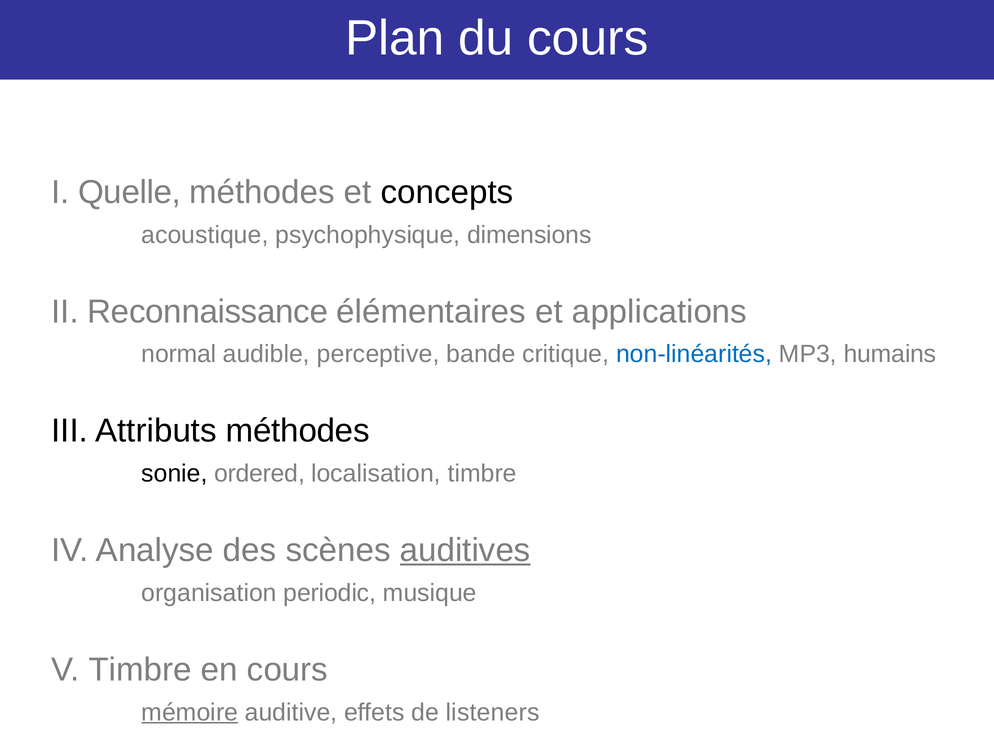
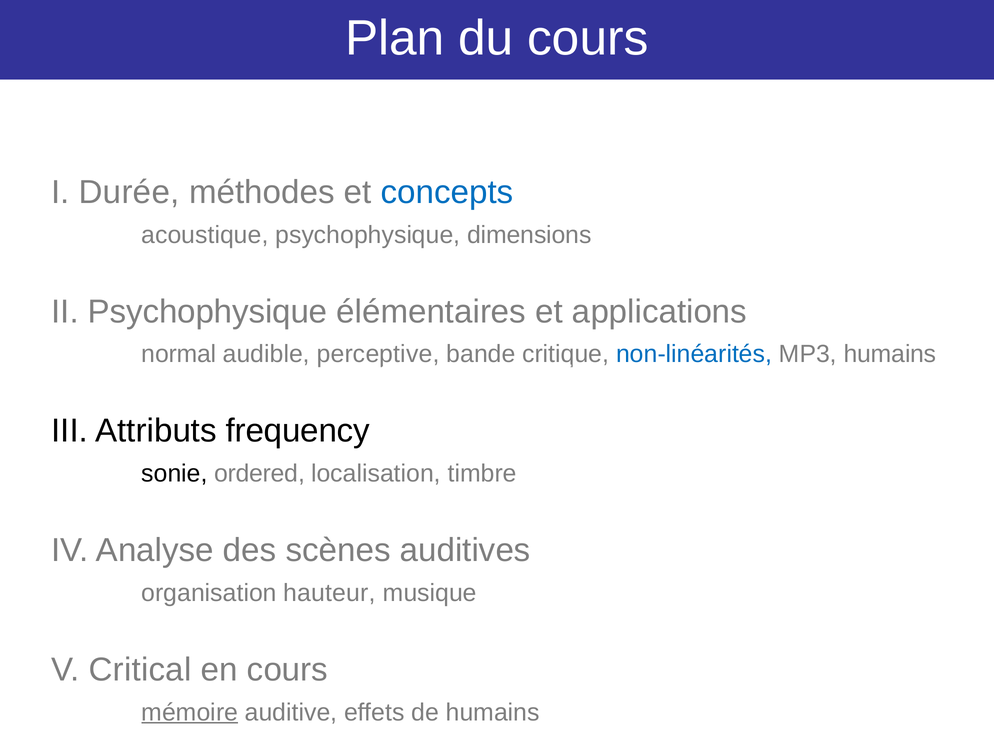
Quelle: Quelle -> Durée
concepts colour: black -> blue
II Reconnaissance: Reconnaissance -> Psychophysique
Attributs méthodes: méthodes -> frequency
auditives underline: present -> none
periodic: periodic -> hauteur
V Timbre: Timbre -> Critical
de listeners: listeners -> humains
